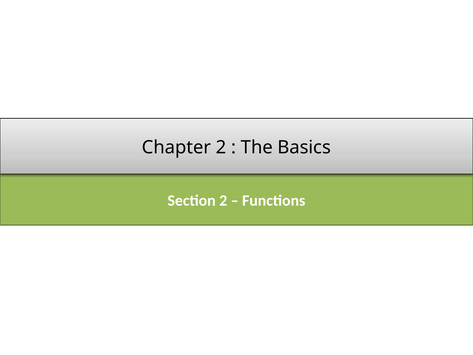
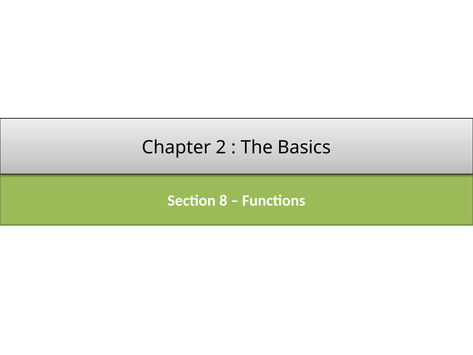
Section 2: 2 -> 8
